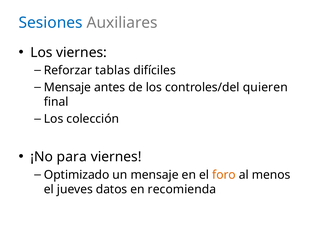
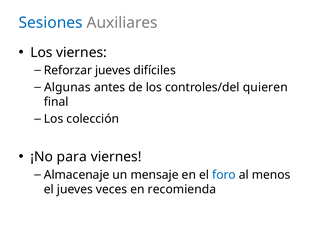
Reforzar tablas: tablas -> jueves
Mensaje at (67, 87): Mensaje -> Algunas
Optimizado: Optimizado -> Almacenaje
foro colour: orange -> blue
datos: datos -> veces
